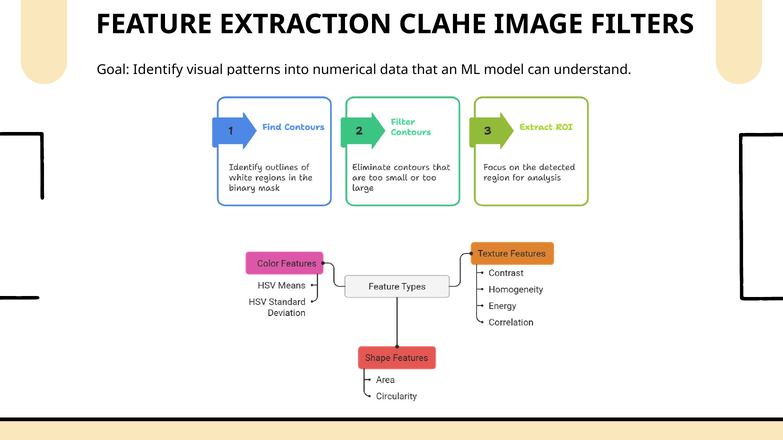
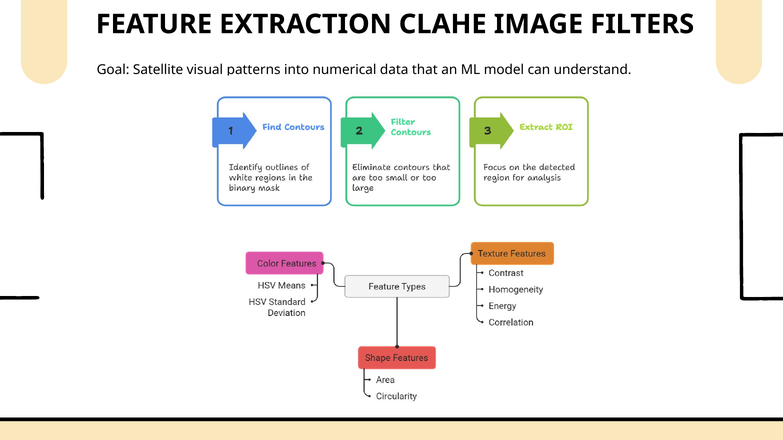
Identify: Identify -> Satellite
